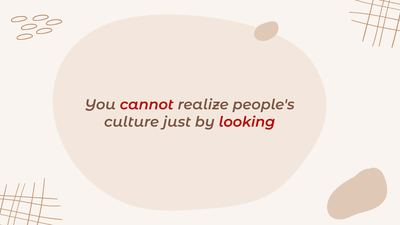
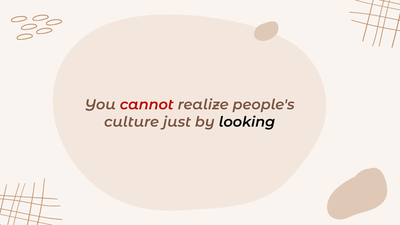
looking colour: red -> black
